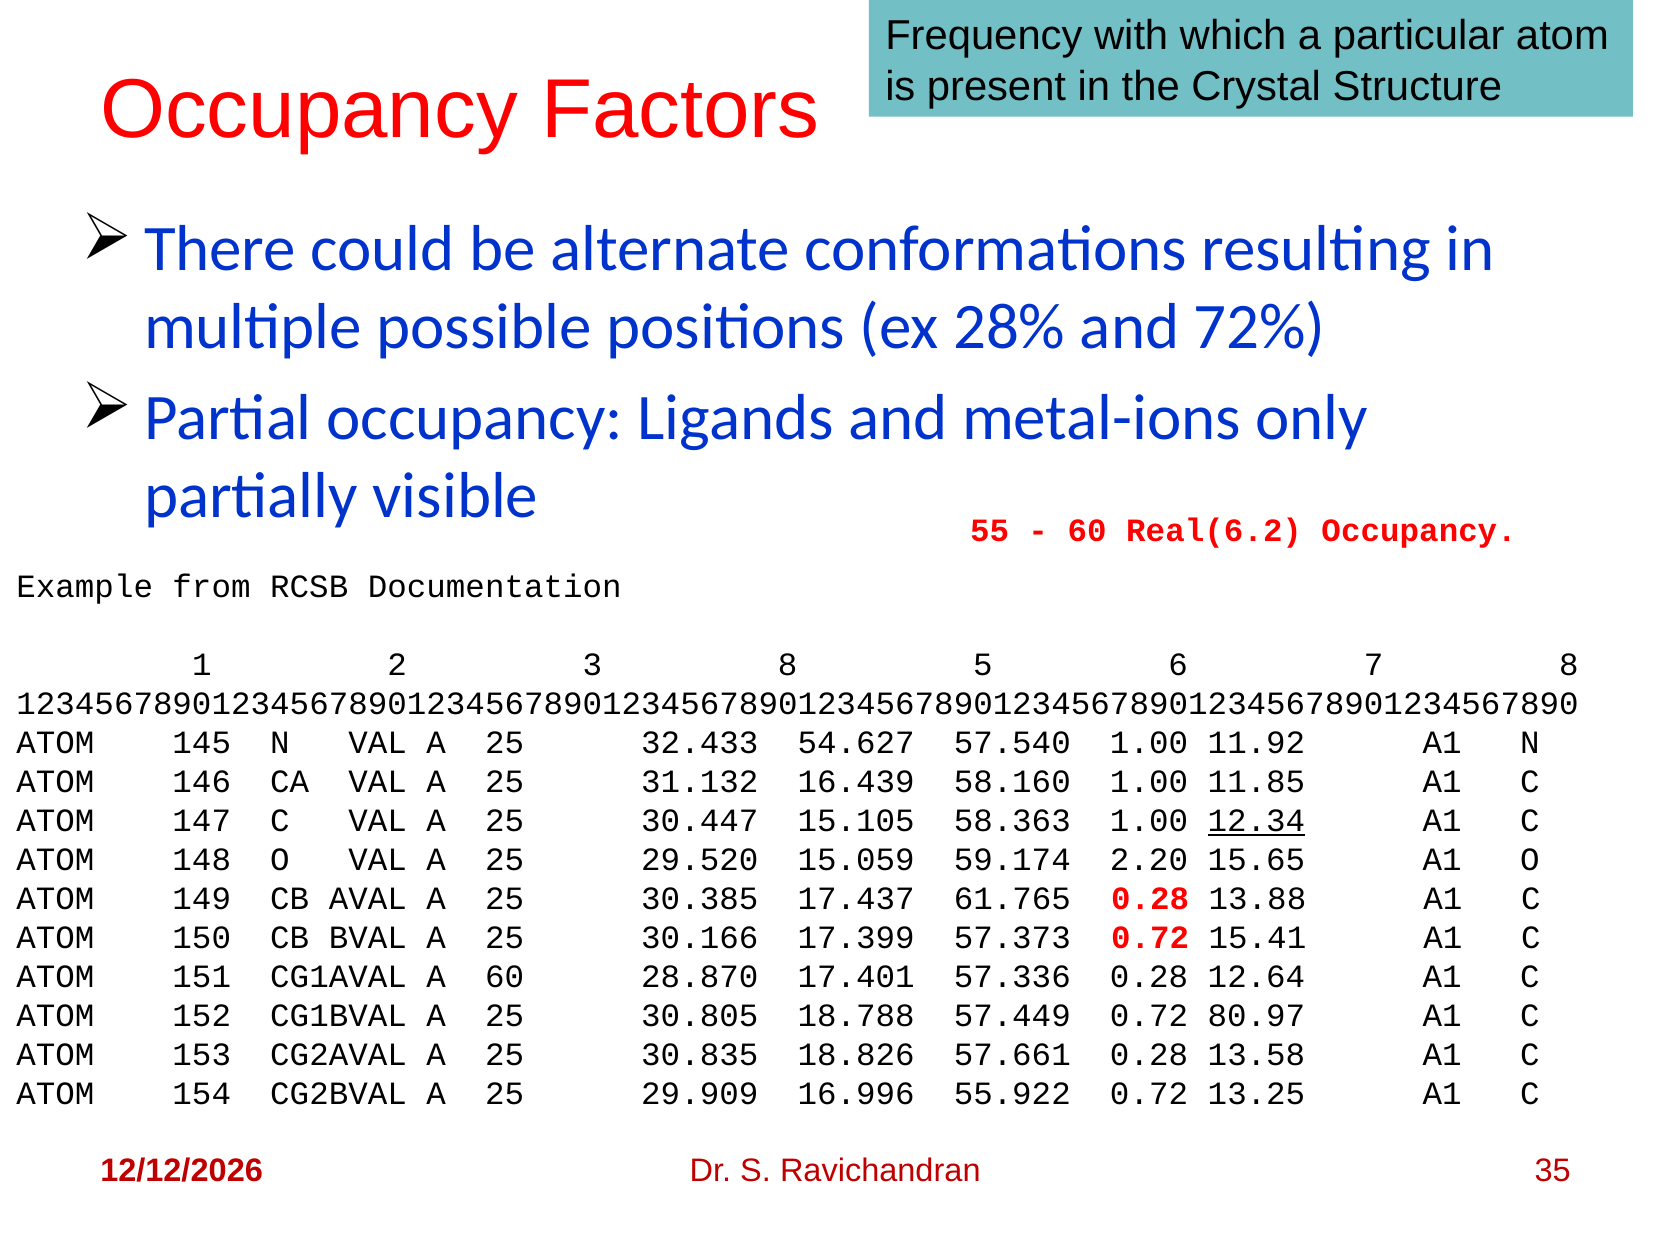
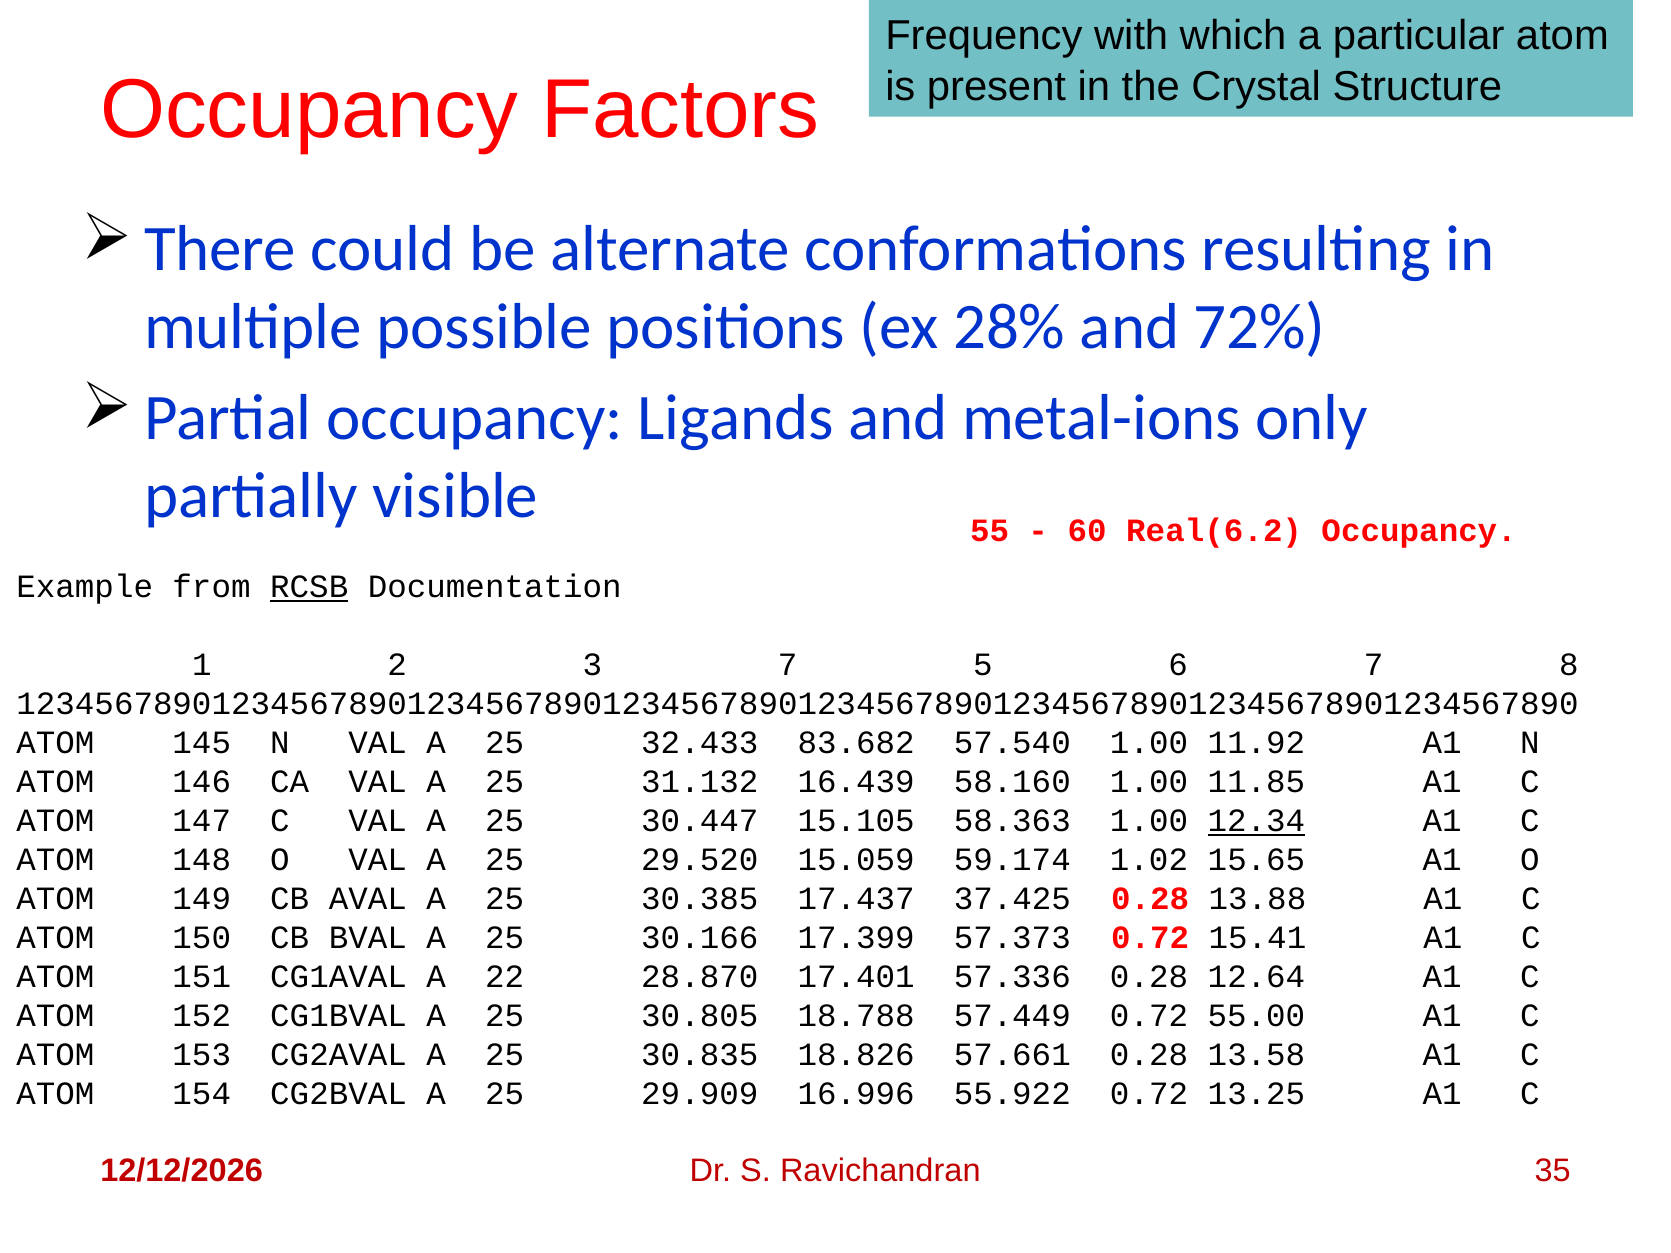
RCSB underline: none -> present
3 8: 8 -> 7
54.627: 54.627 -> 83.682
2.20: 2.20 -> 1.02
61.765: 61.765 -> 37.425
A 60: 60 -> 22
80.97: 80.97 -> 55.00
